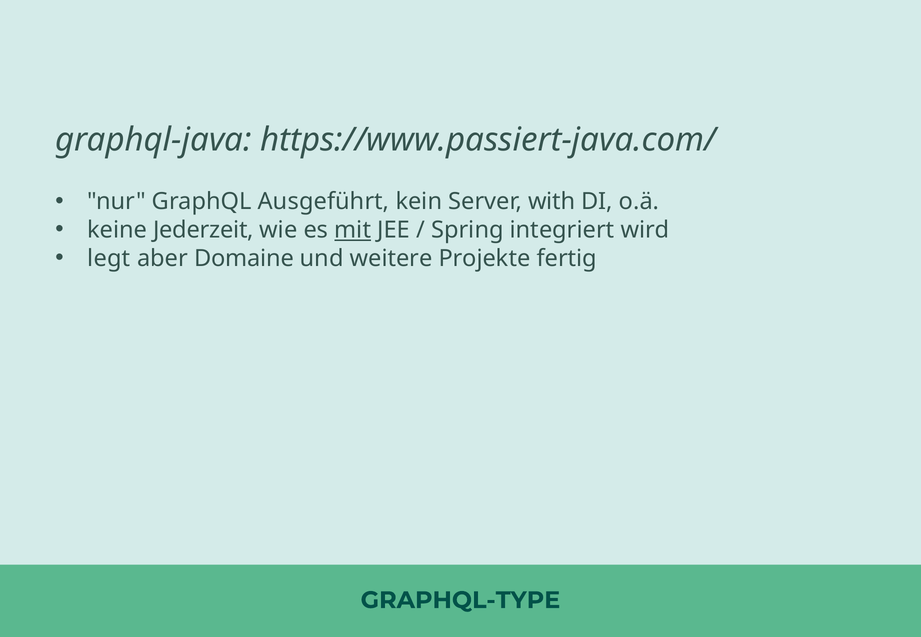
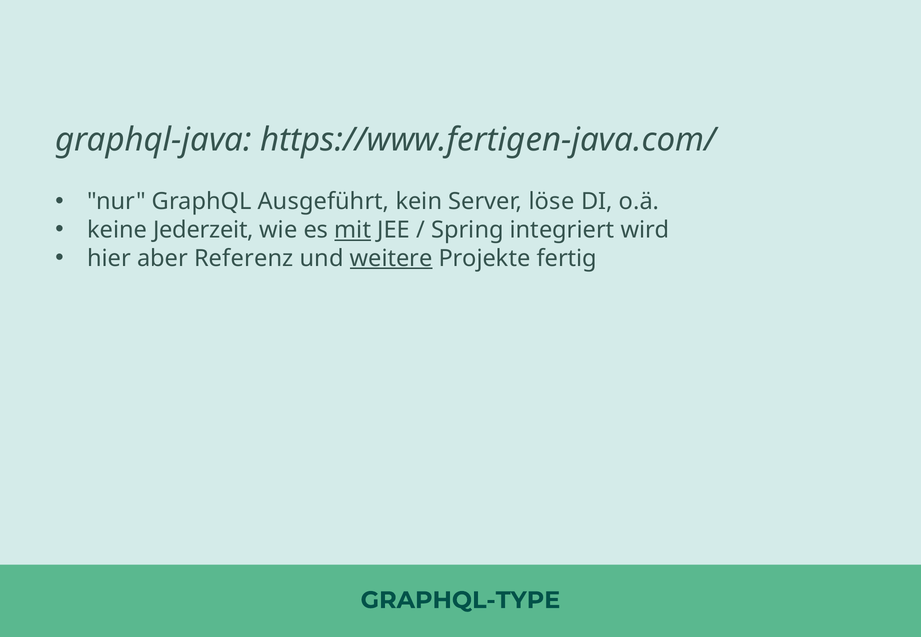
https://www.passiert-java.com/: https://www.passiert-java.com/ -> https://www.fertigen-java.com/
with: with -> löse
legt: legt -> hier
Domaine: Domaine -> Referenz
weitere underline: none -> present
